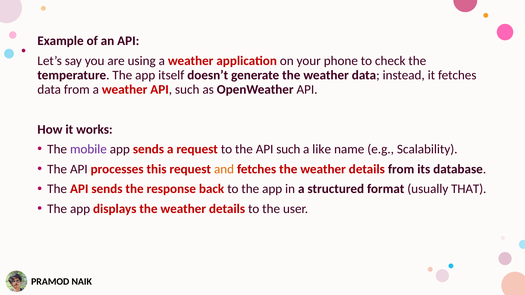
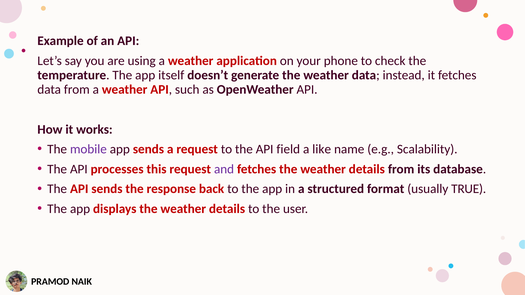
the API such: such -> field
and colour: orange -> purple
THAT: THAT -> TRUE
